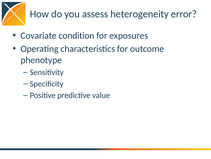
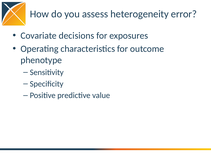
condition: condition -> decisions
